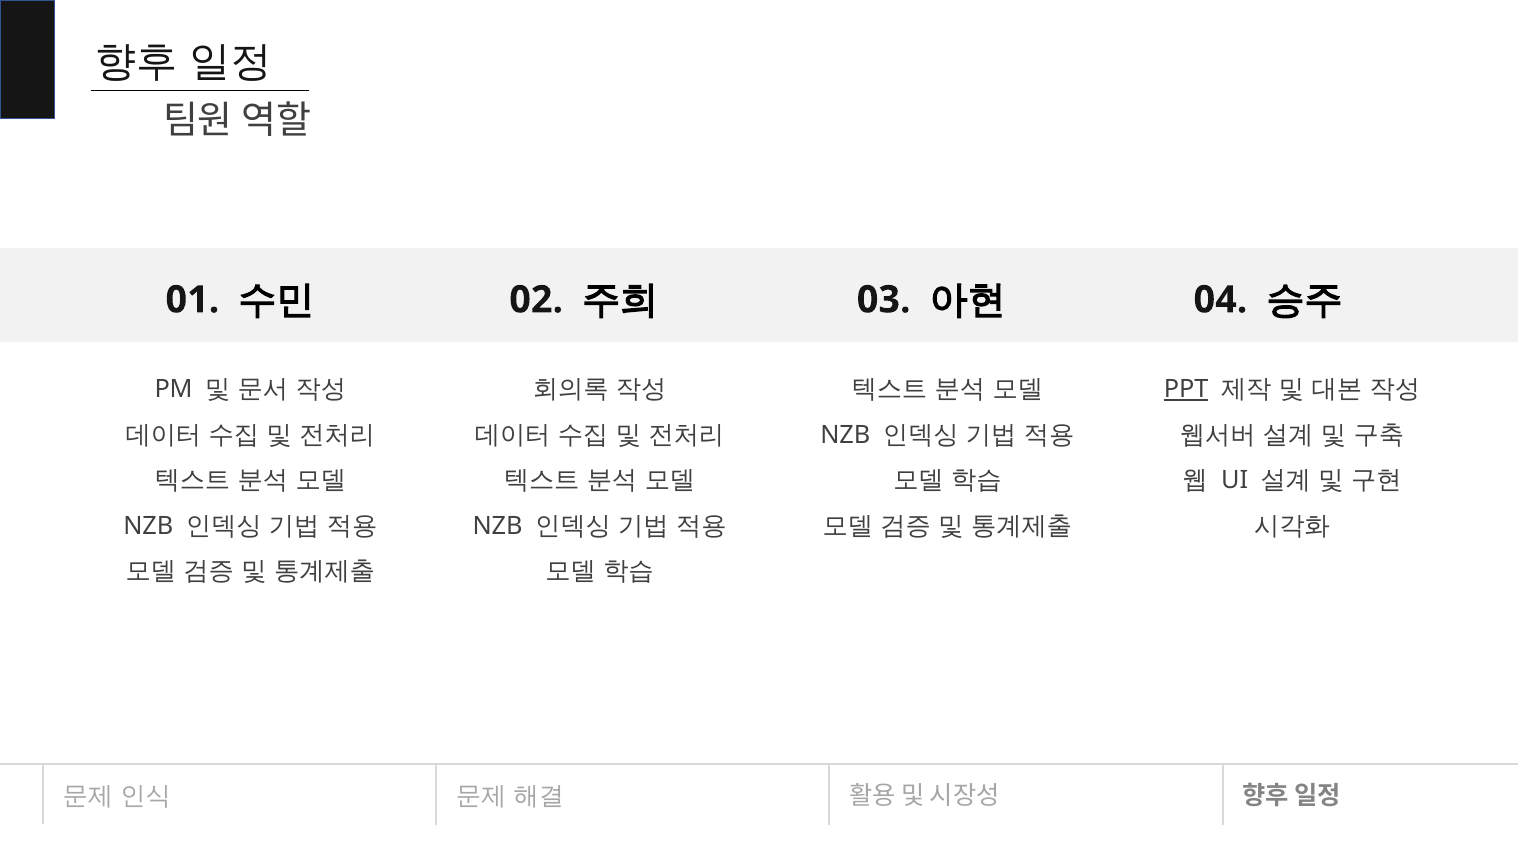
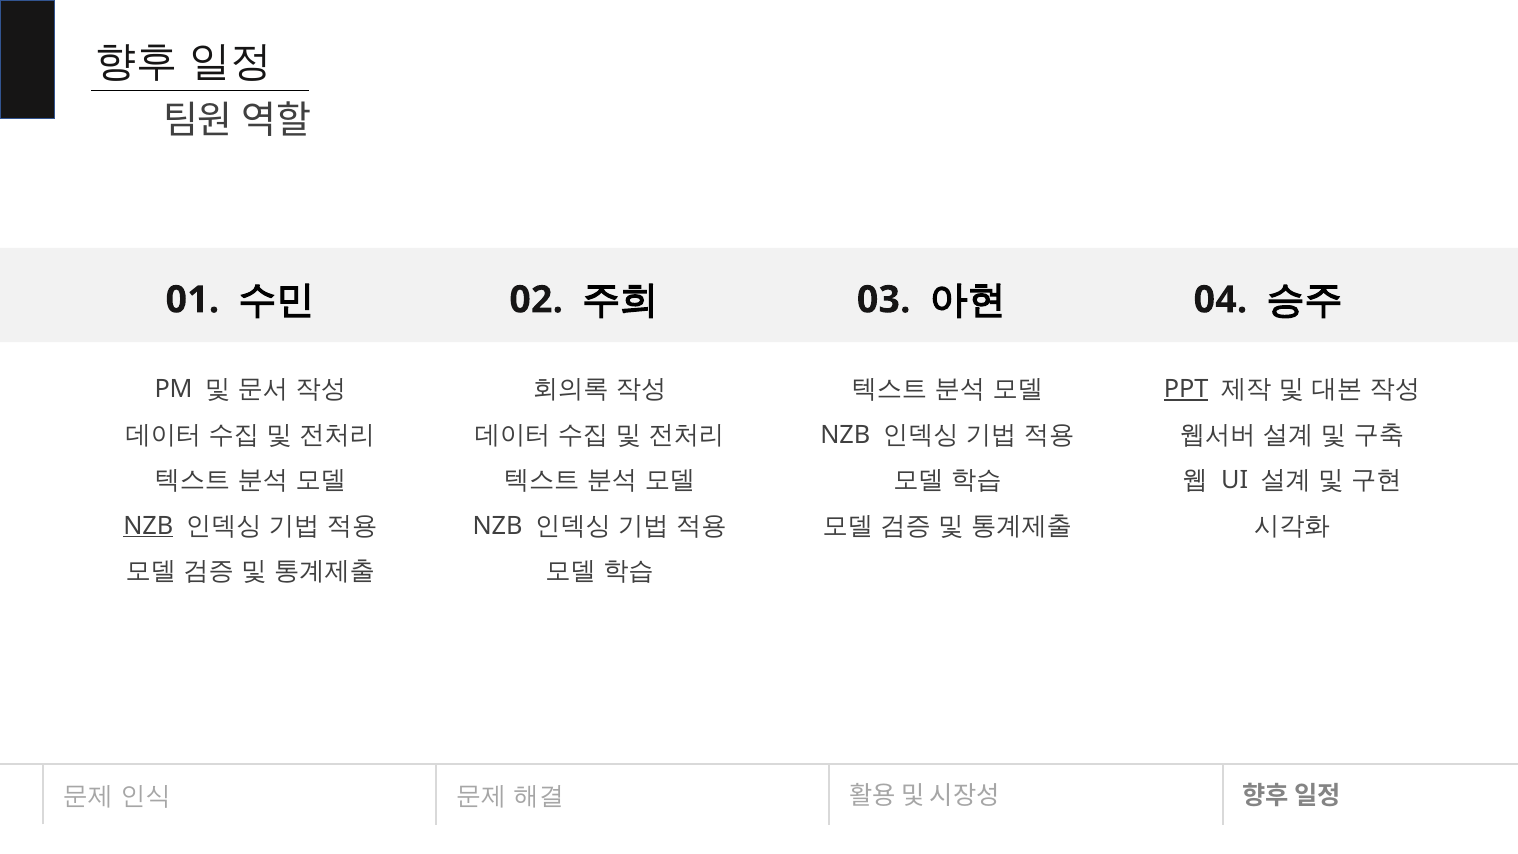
NZB at (148, 526) underline: none -> present
